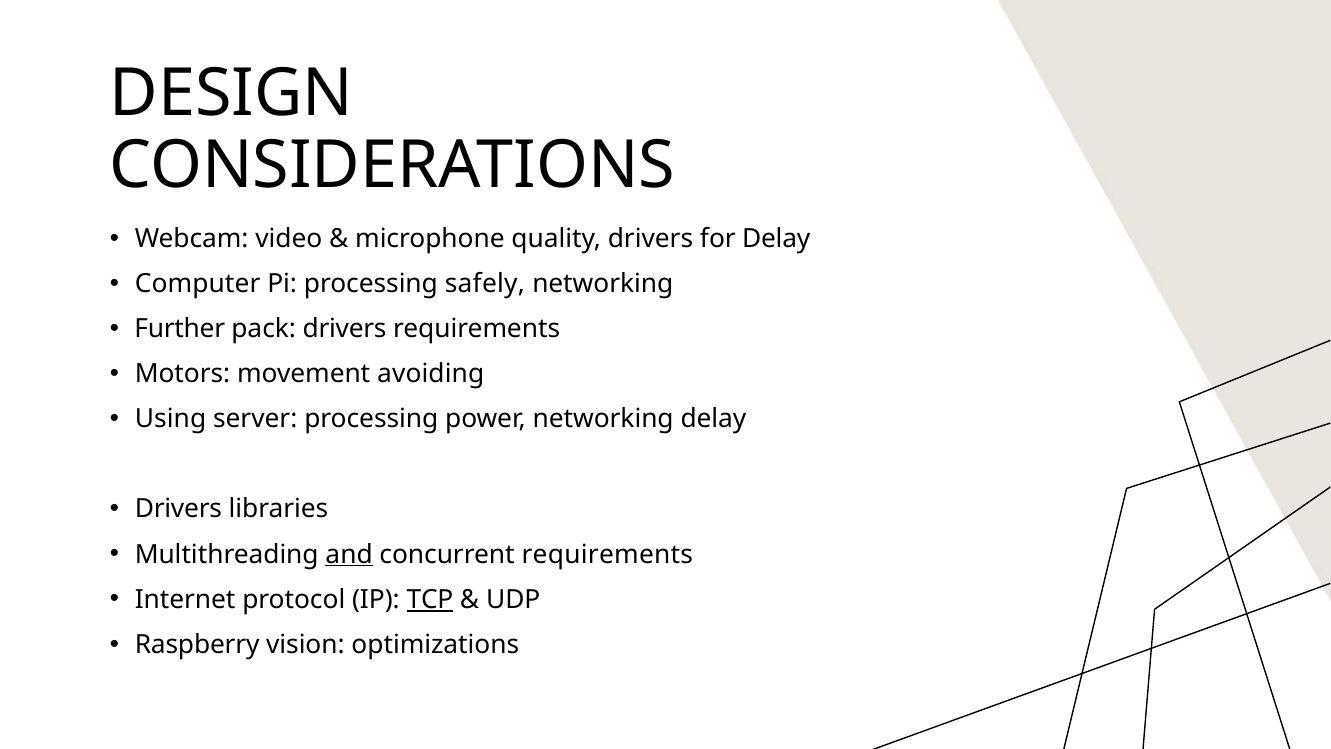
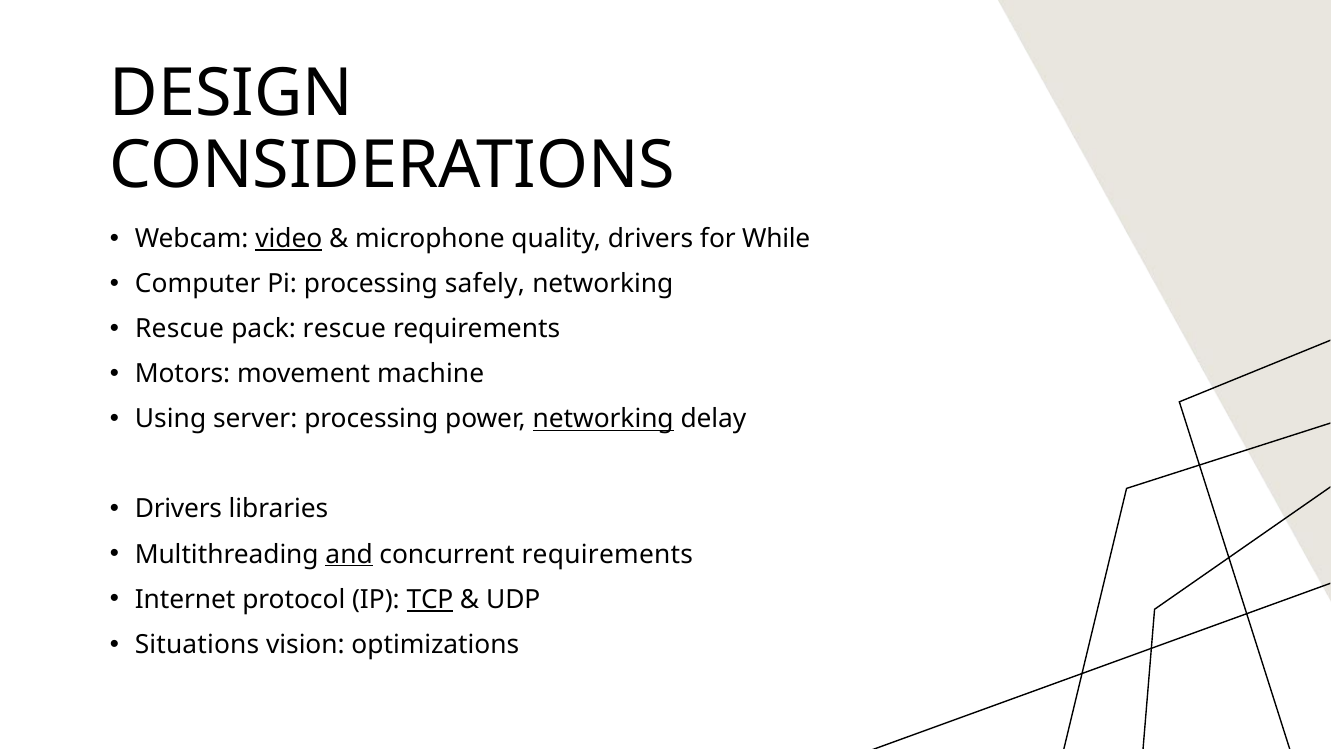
video underline: none -> present
for Delay: Delay -> While
Further at (180, 329): Further -> Rescue
pack drivers: drivers -> rescue
avoiding: avoiding -> machine
networking at (603, 419) underline: none -> present
Raspberry: Raspberry -> Situations
